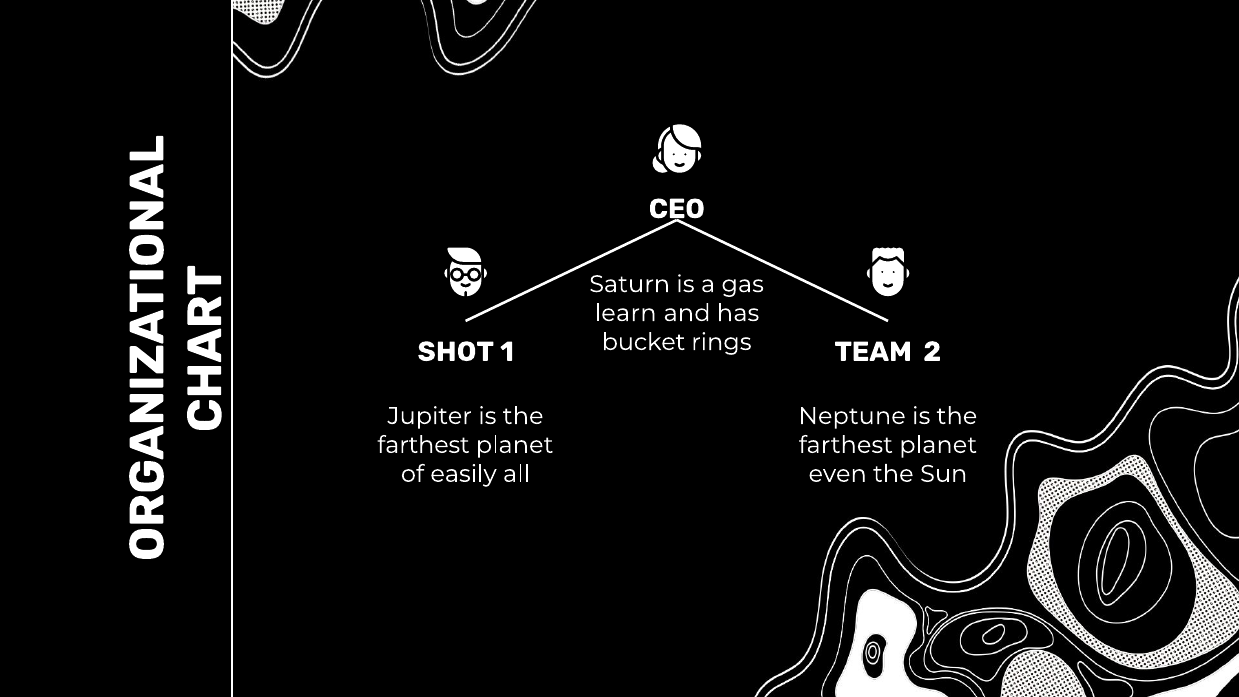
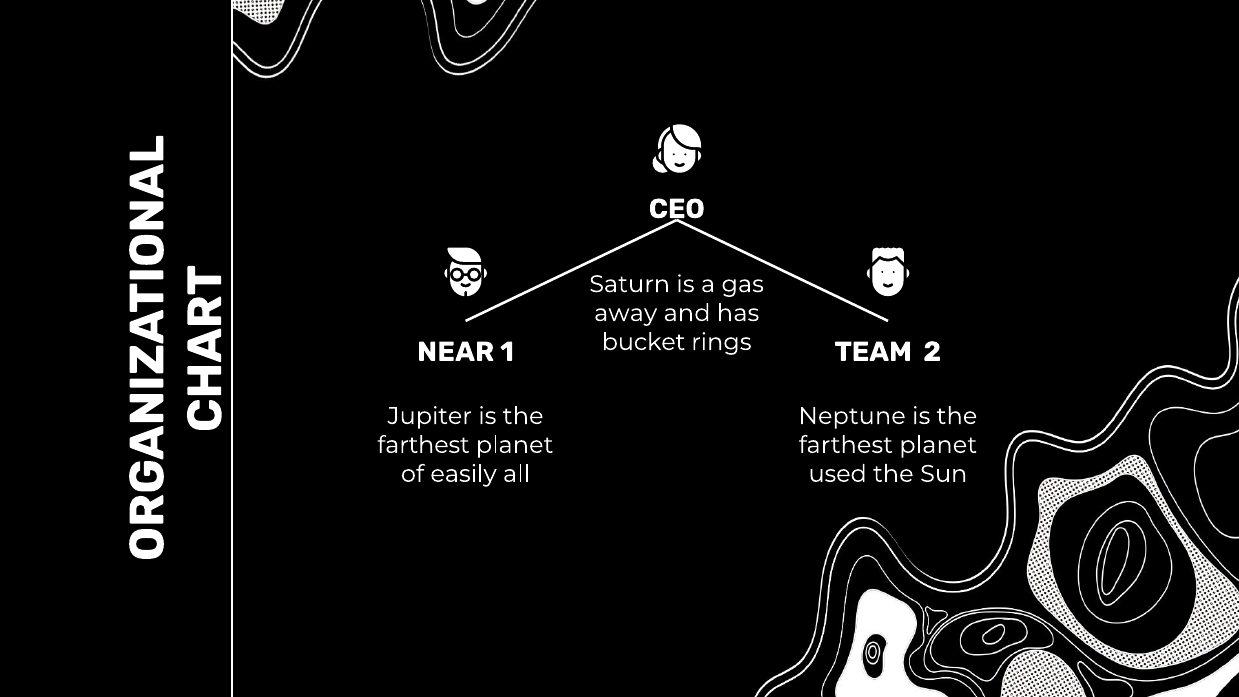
learn: learn -> away
SHOT: SHOT -> NEAR
even: even -> used
